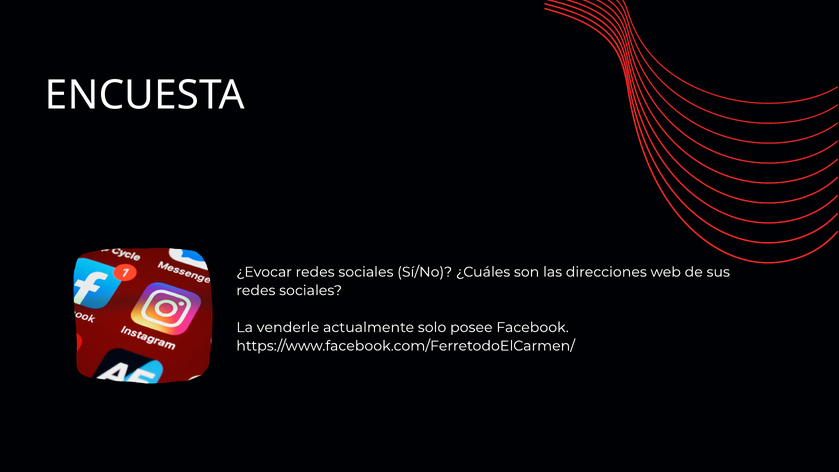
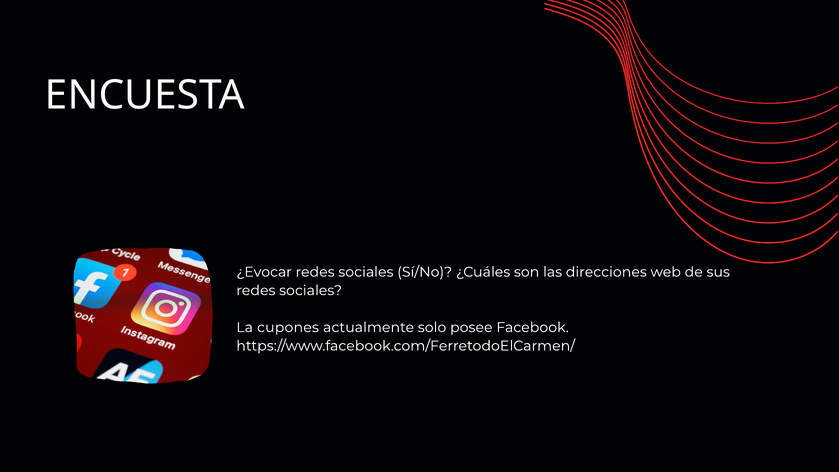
venderle: venderle -> cupones
